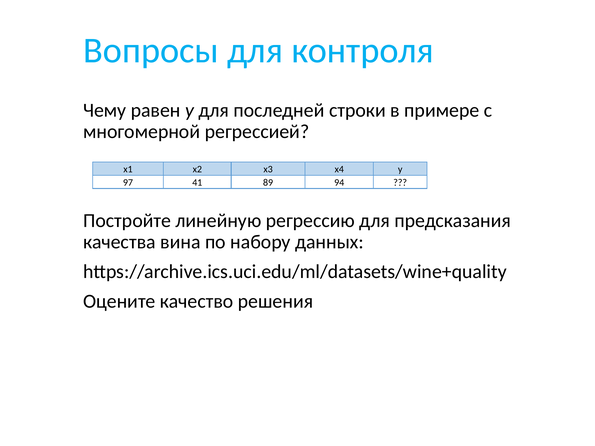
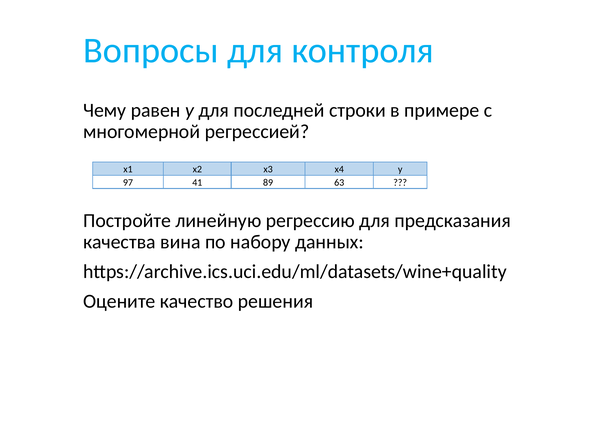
94: 94 -> 63
